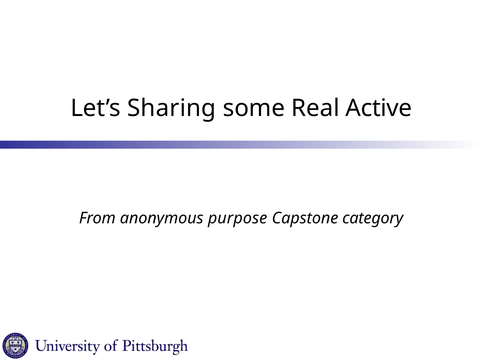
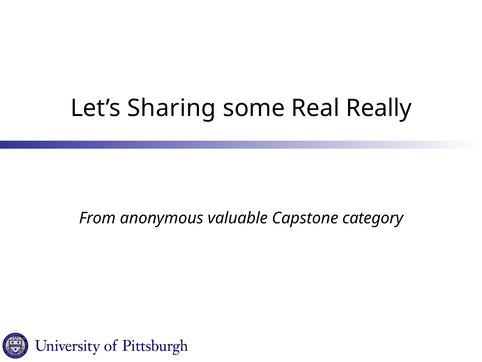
Active: Active -> Really
purpose: purpose -> valuable
